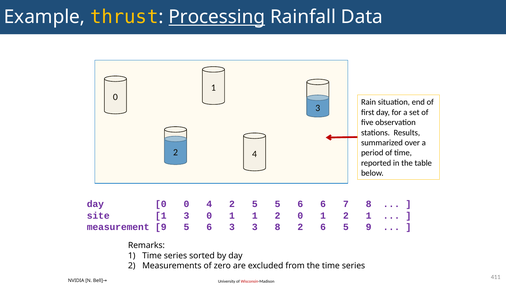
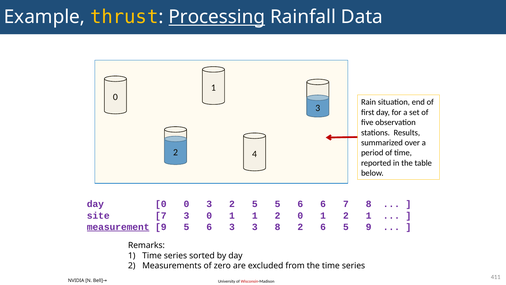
0 4: 4 -> 3
site 1: 1 -> 7
measurement underline: none -> present
